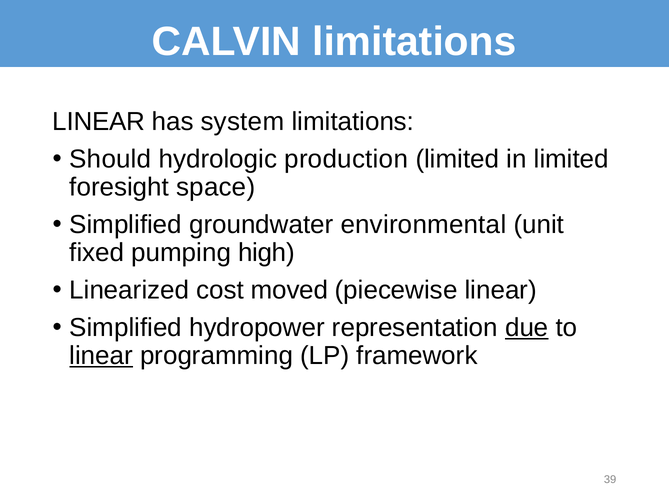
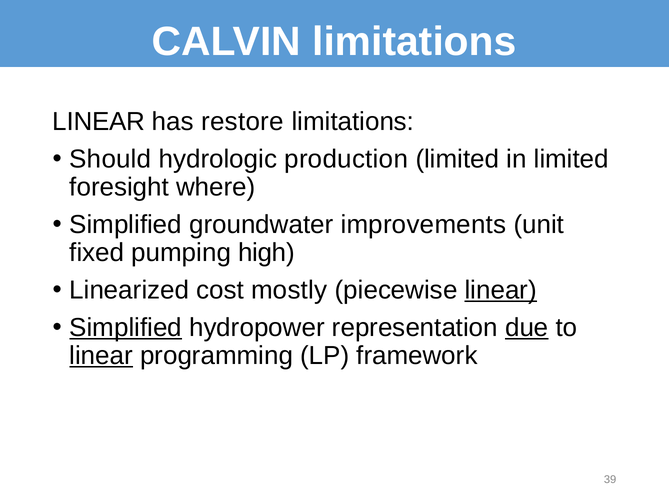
system: system -> restore
space: space -> where
environmental: environmental -> improvements
moved: moved -> mostly
linear at (501, 290) underline: none -> present
Simplified at (126, 327) underline: none -> present
